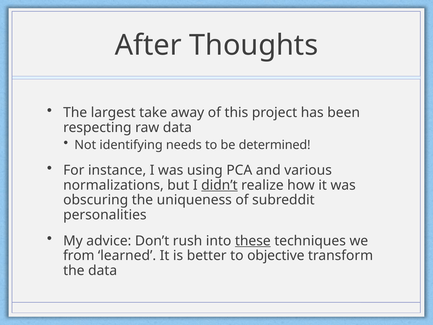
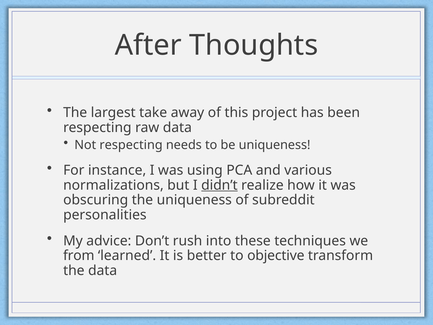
Not identifying: identifying -> respecting
be determined: determined -> uniqueness
these underline: present -> none
